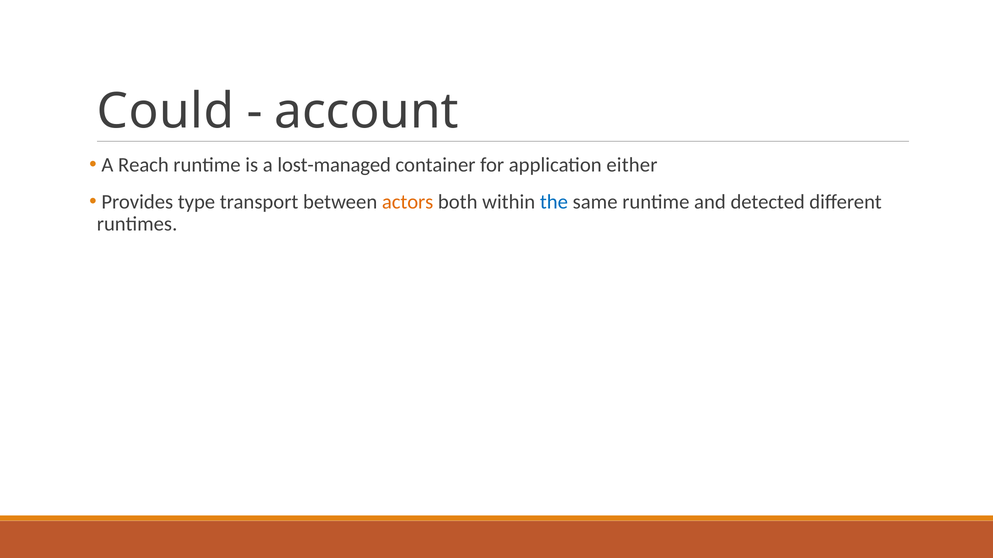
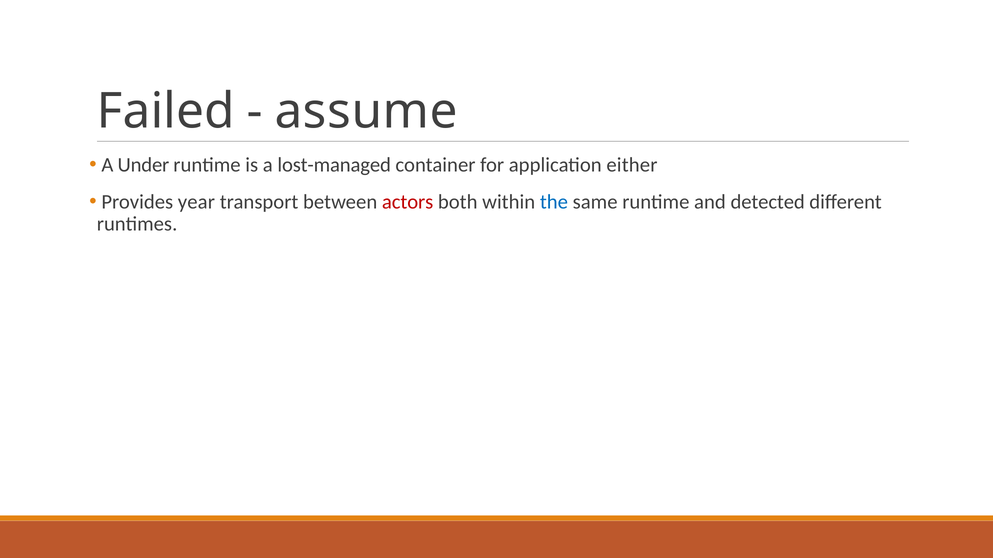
Could: Could -> Failed
account: account -> assume
Reach: Reach -> Under
type: type -> year
actors colour: orange -> red
